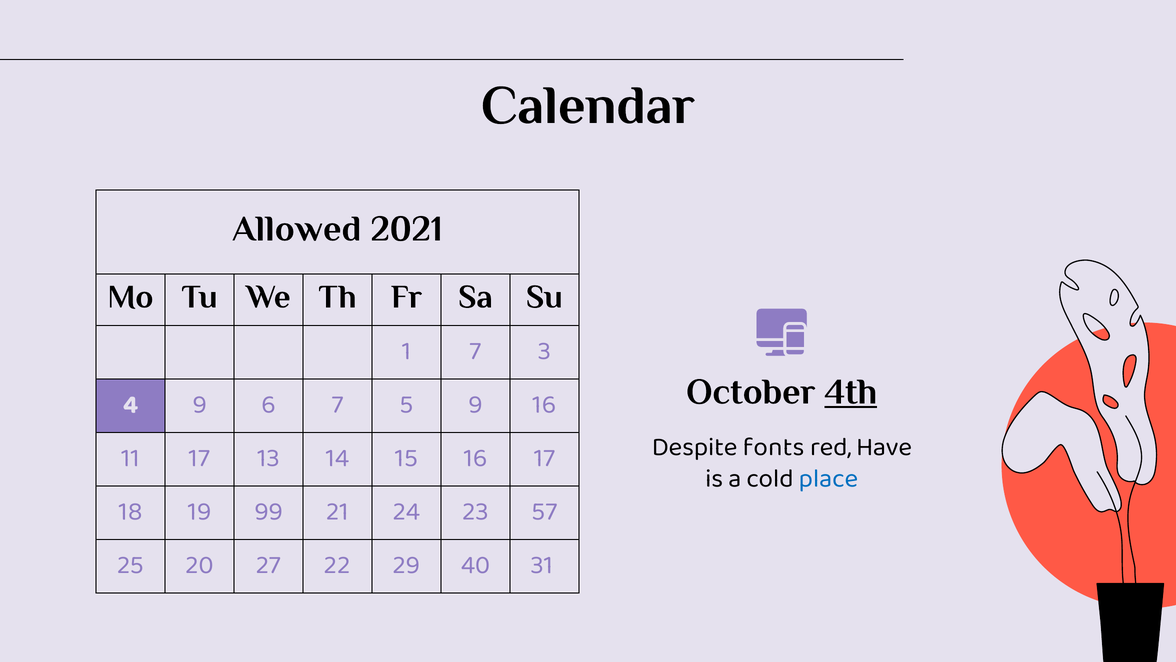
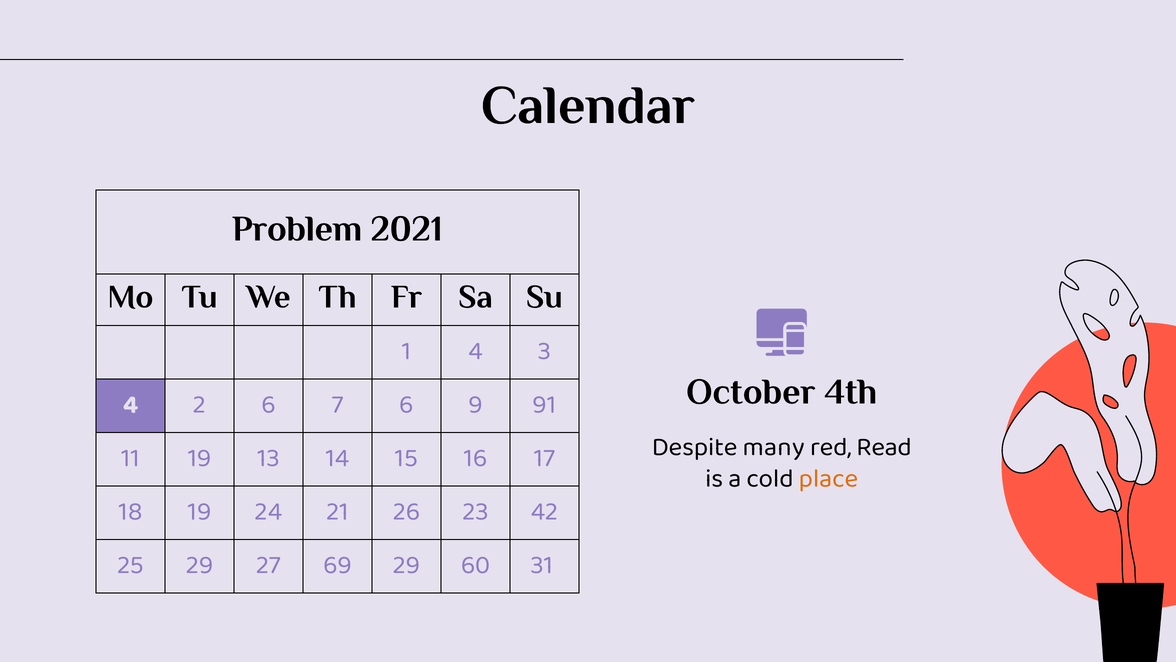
Allowed: Allowed -> Problem
1 7: 7 -> 4
4th underline: present -> none
4 9: 9 -> 2
7 5: 5 -> 6
9 16: 16 -> 91
fonts: fonts -> many
Have: Have -> Read
11 17: 17 -> 19
place colour: blue -> orange
99: 99 -> 24
24: 24 -> 26
57: 57 -> 42
25 20: 20 -> 29
22: 22 -> 69
40: 40 -> 60
